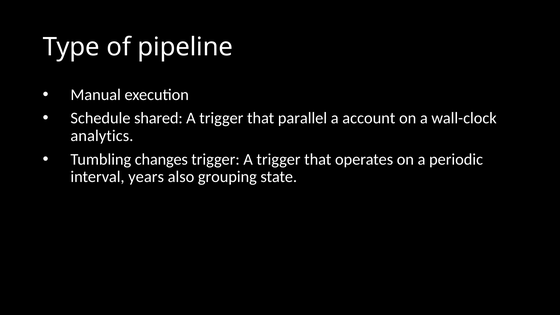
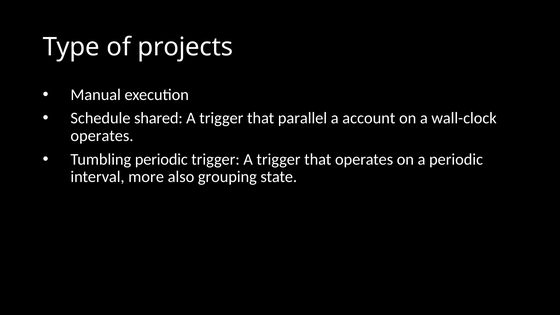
pipeline: pipeline -> projects
analytics at (102, 136): analytics -> operates
Tumbling changes: changes -> periodic
years: years -> more
